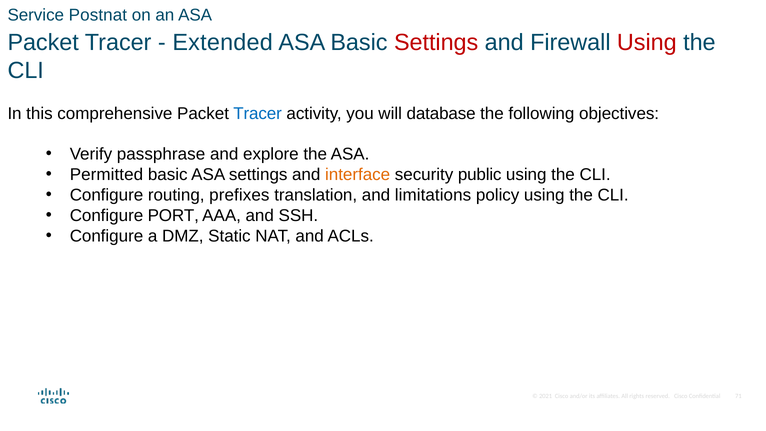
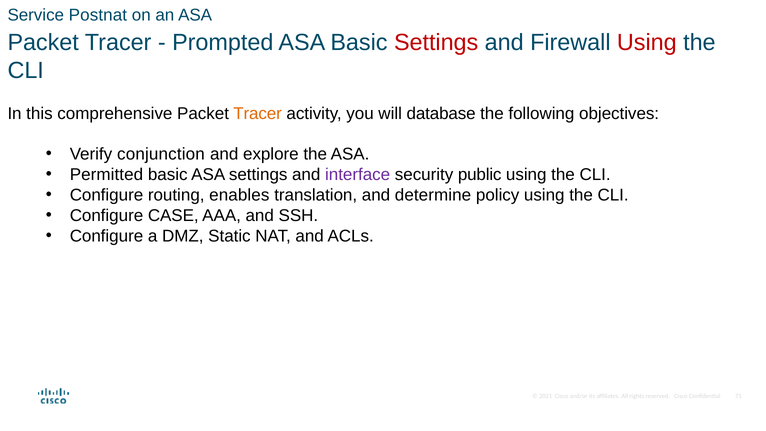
Extended: Extended -> Prompted
Tracer at (258, 113) colour: blue -> orange
passphrase: passphrase -> conjunction
interface colour: orange -> purple
prefixes: prefixes -> enables
limitations: limitations -> determine
PORT: PORT -> CASE
